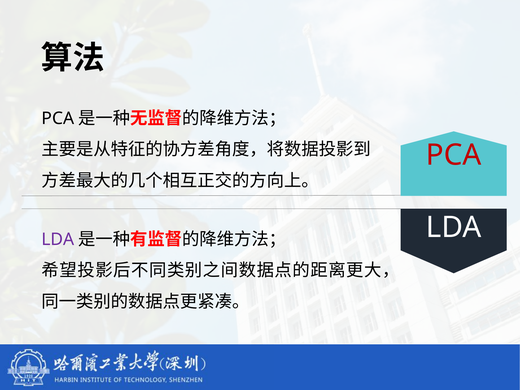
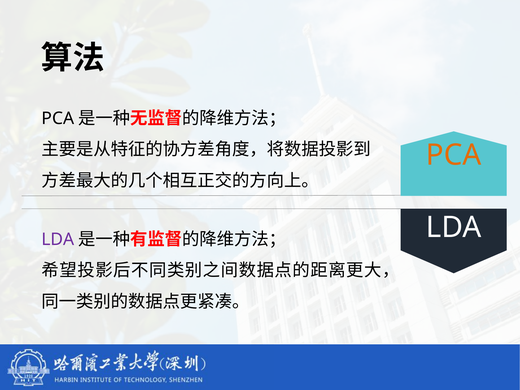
PCA at (454, 155) colour: red -> orange
